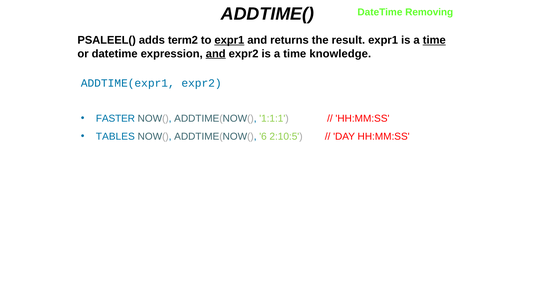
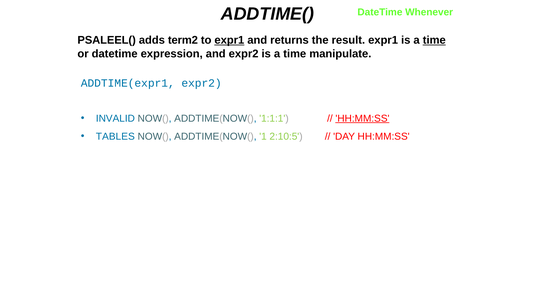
Removing: Removing -> Whenever
and at (216, 54) underline: present -> none
knowledge: knowledge -> manipulate
FASTER: FASTER -> INVALID
HH:MM:SS at (362, 118) underline: none -> present
6: 6 -> 1
